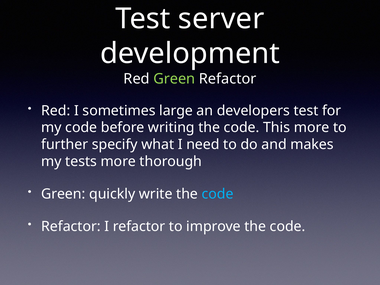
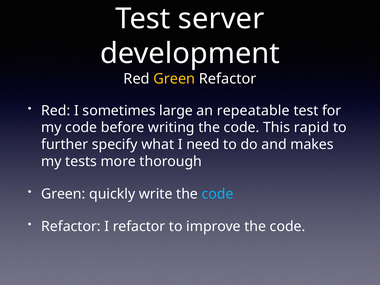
Green at (174, 79) colour: light green -> yellow
developers: developers -> repeatable
This more: more -> rapid
